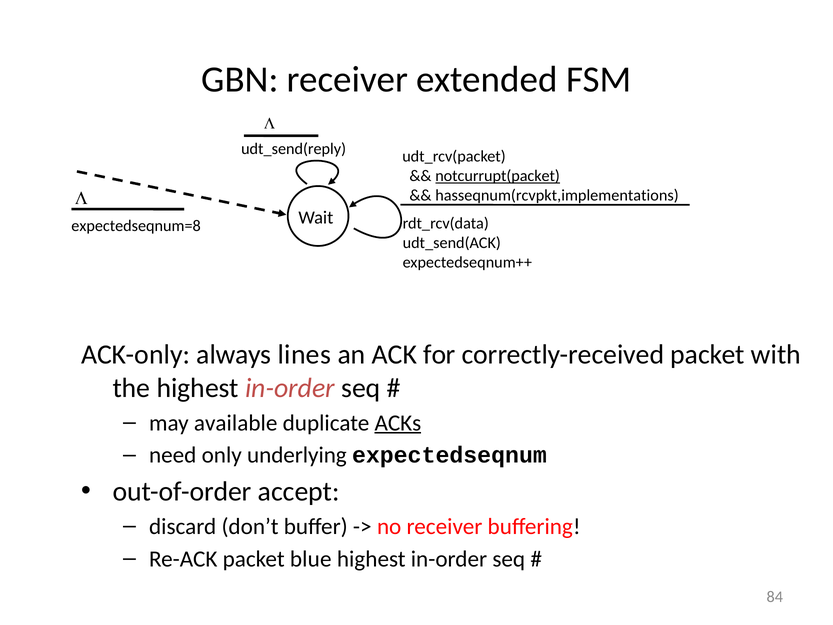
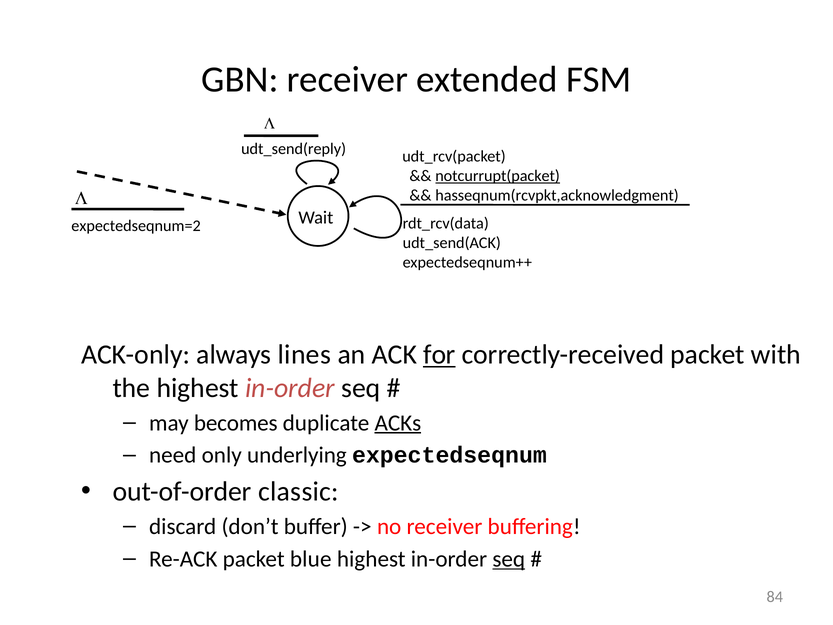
hasseqnum(rcvpkt,implementations: hasseqnum(rcvpkt,implementations -> hasseqnum(rcvpkt,acknowledgment
expectedseqnum=8: expectedseqnum=8 -> expectedseqnum=2
for underline: none -> present
available: available -> becomes
accept: accept -> classic
seq at (509, 559) underline: none -> present
